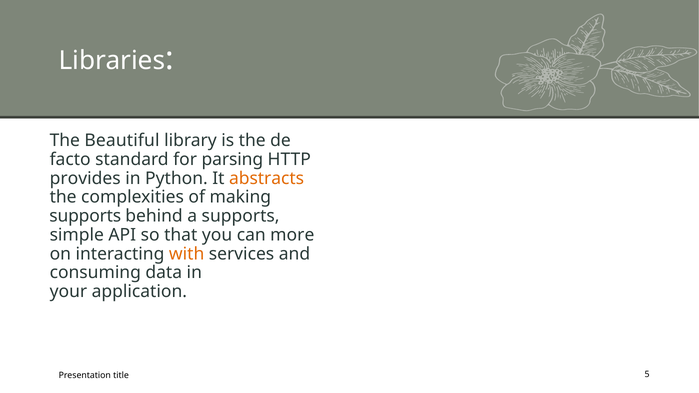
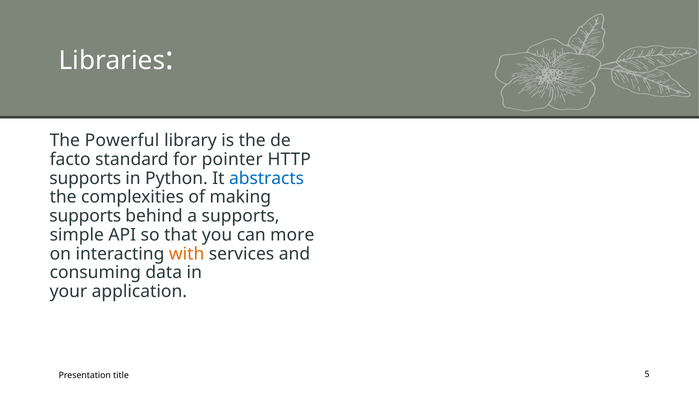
Beautiful: Beautiful -> Powerful
parsing: parsing -> pointer
provides at (85, 178): provides -> supports
abstracts colour: orange -> blue
